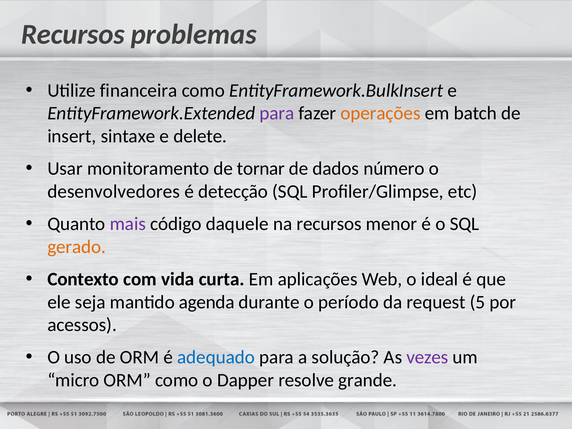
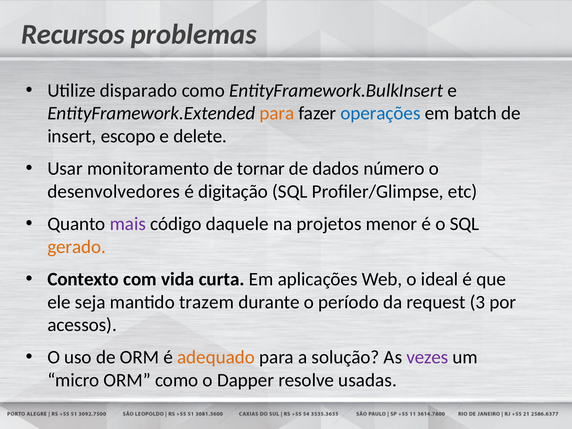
financeira: financeira -> disparado
para at (277, 113) colour: purple -> orange
operações colour: orange -> blue
sintaxe: sintaxe -> escopo
detecção: detecção -> digitação
na recursos: recursos -> projetos
agenda: agenda -> trazem
5: 5 -> 3
adequado colour: blue -> orange
grande: grande -> usadas
